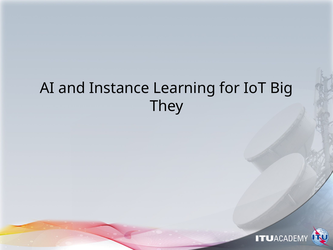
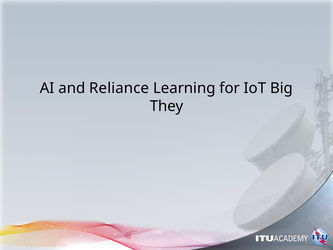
Instance: Instance -> Reliance
